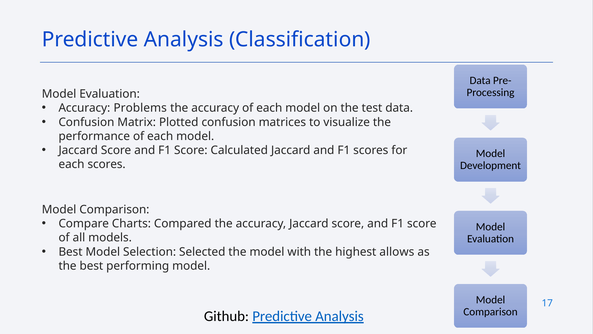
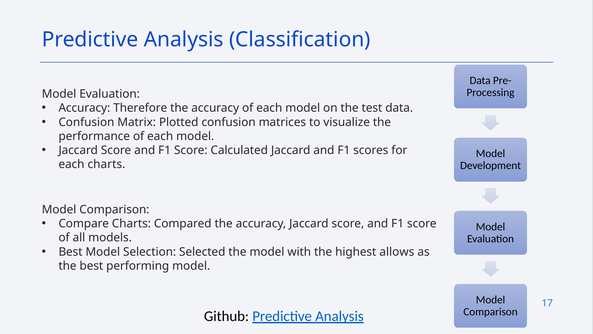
Problems: Problems -> Therefore
each scores: scores -> charts
